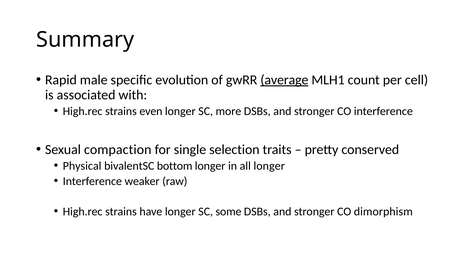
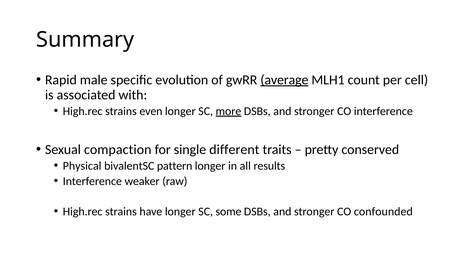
more underline: none -> present
selection: selection -> different
bottom: bottom -> pattern
all longer: longer -> results
dimorphism: dimorphism -> confounded
